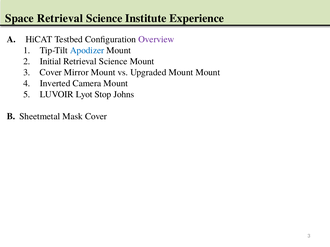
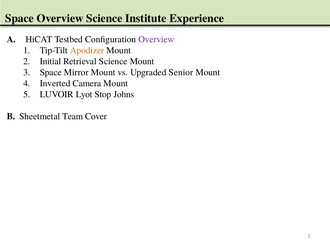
Space Retrieval: Retrieval -> Overview
Apodizer colour: blue -> orange
Cover at (51, 72): Cover -> Space
Upgraded Mount: Mount -> Senior
Mask: Mask -> Team
